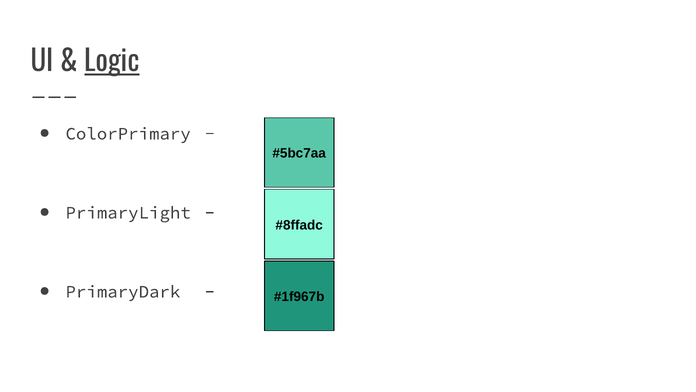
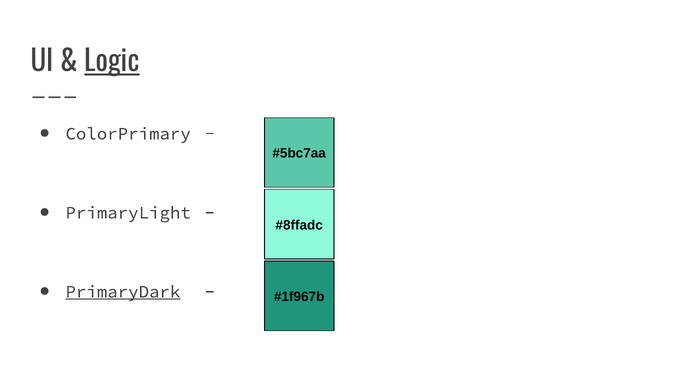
PrimaryDark underline: none -> present
